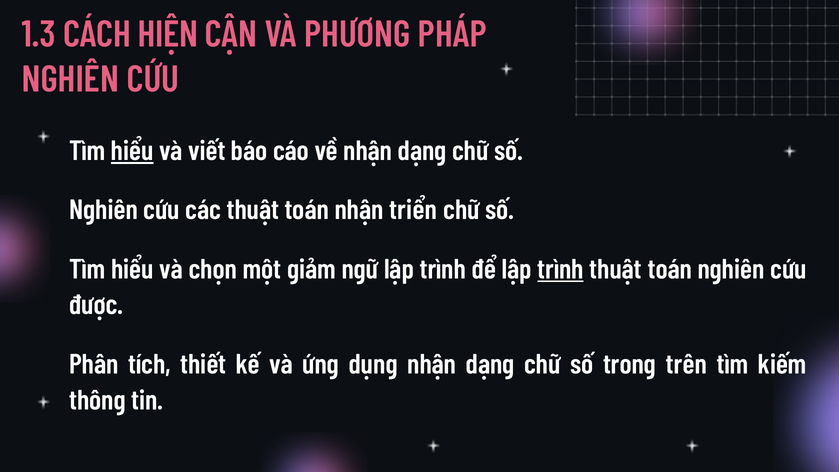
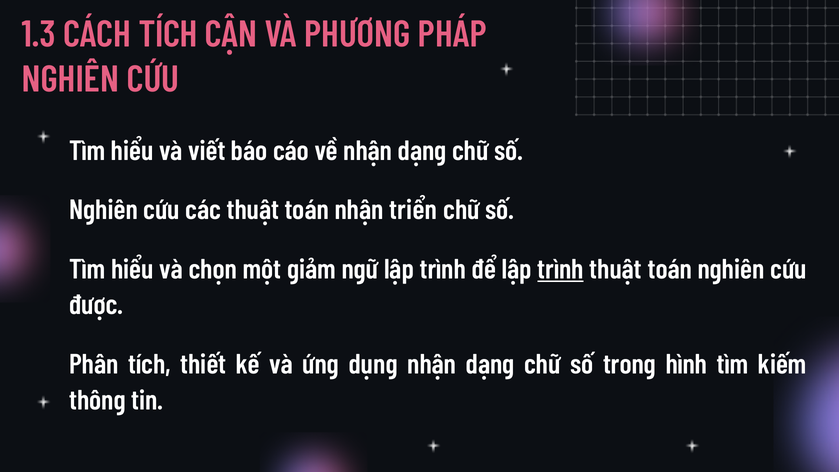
CÁCH HIỆN: HIỆN -> TÍCH
hiểu at (132, 151) underline: present -> none
trên: trên -> hình
